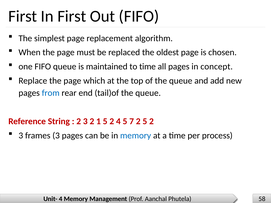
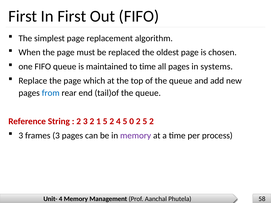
concept: concept -> systems
7: 7 -> 0
memory at (136, 136) colour: blue -> purple
